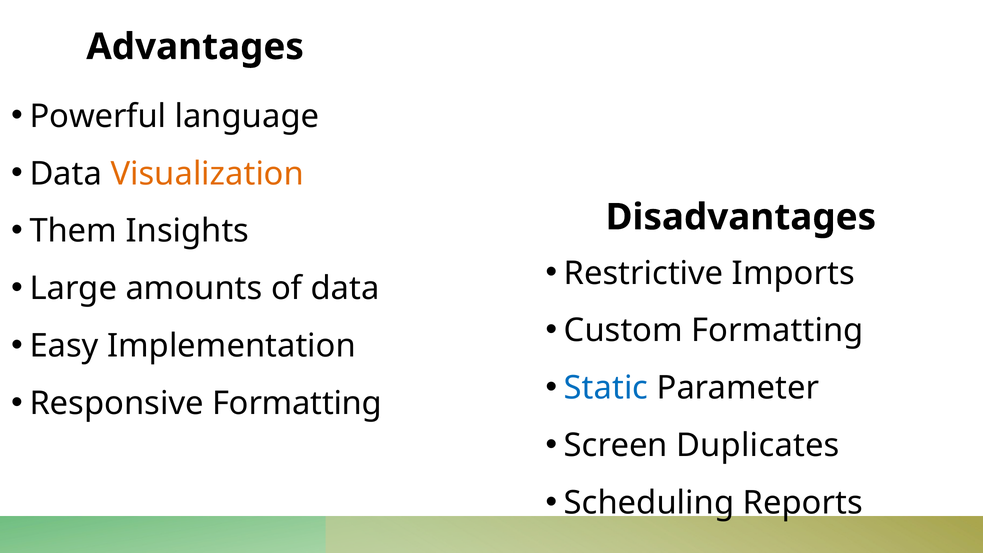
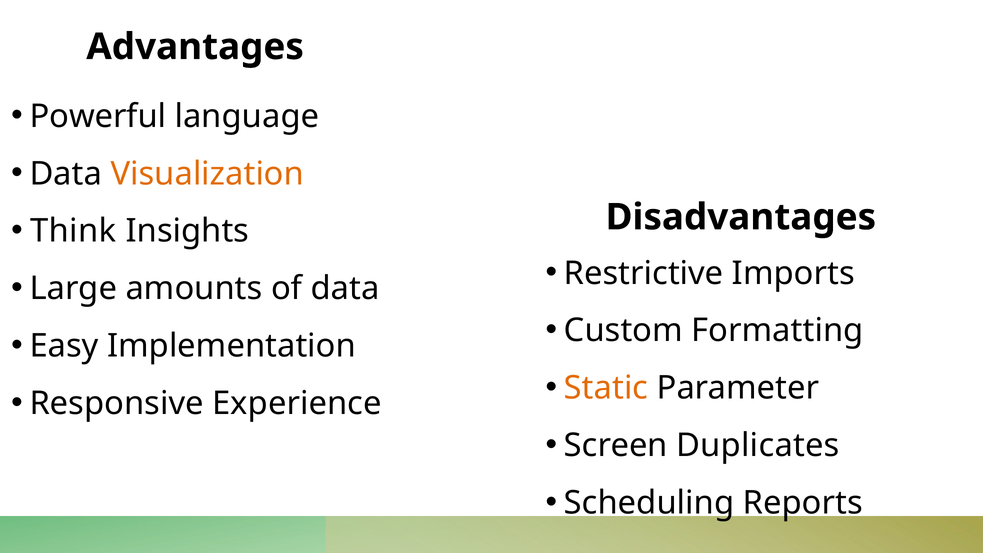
Them: Them -> Think
Static colour: blue -> orange
Responsive Formatting: Formatting -> Experience
